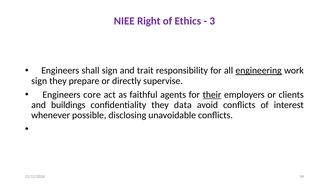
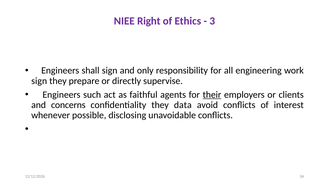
trait: trait -> only
engineering underline: present -> none
core: core -> such
buildings: buildings -> concerns
